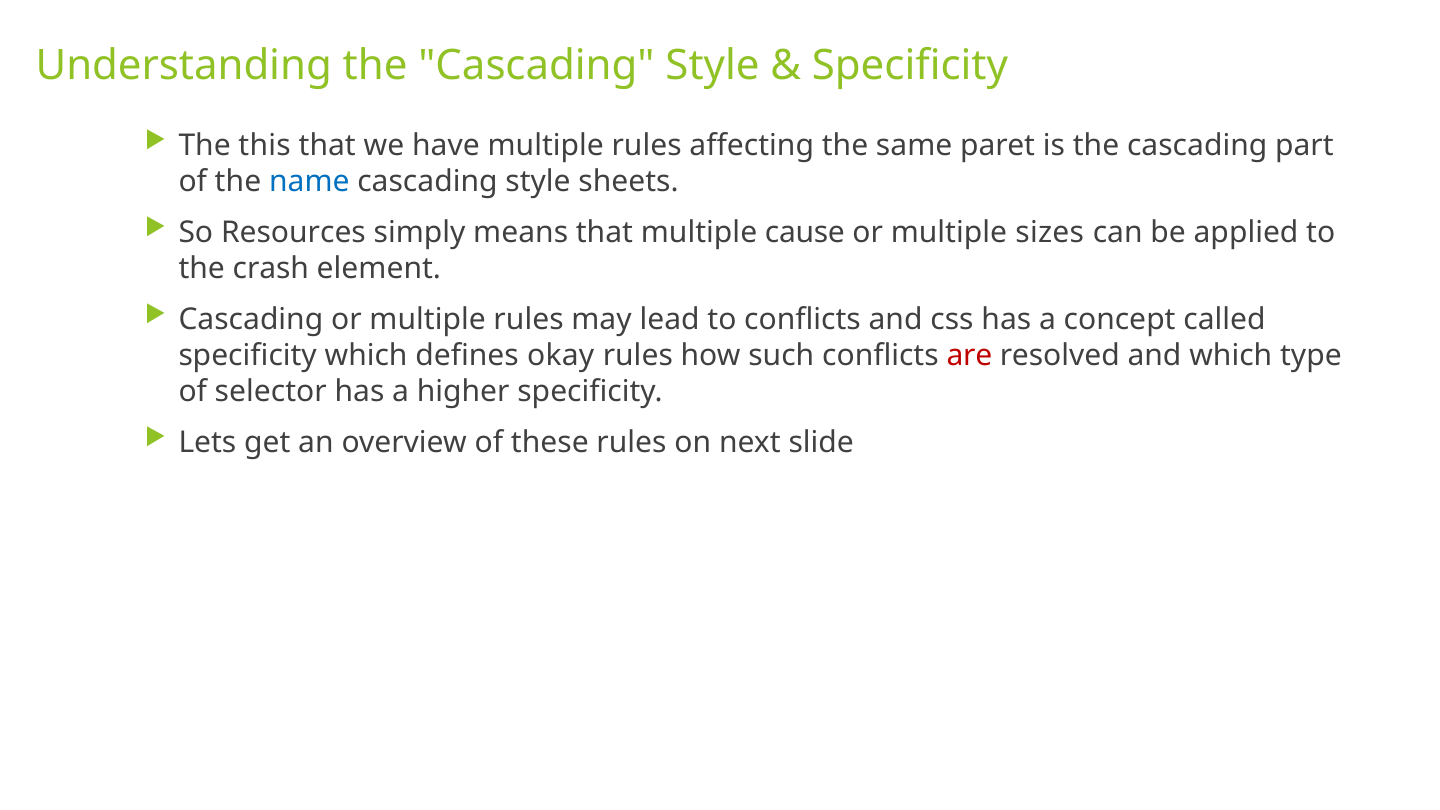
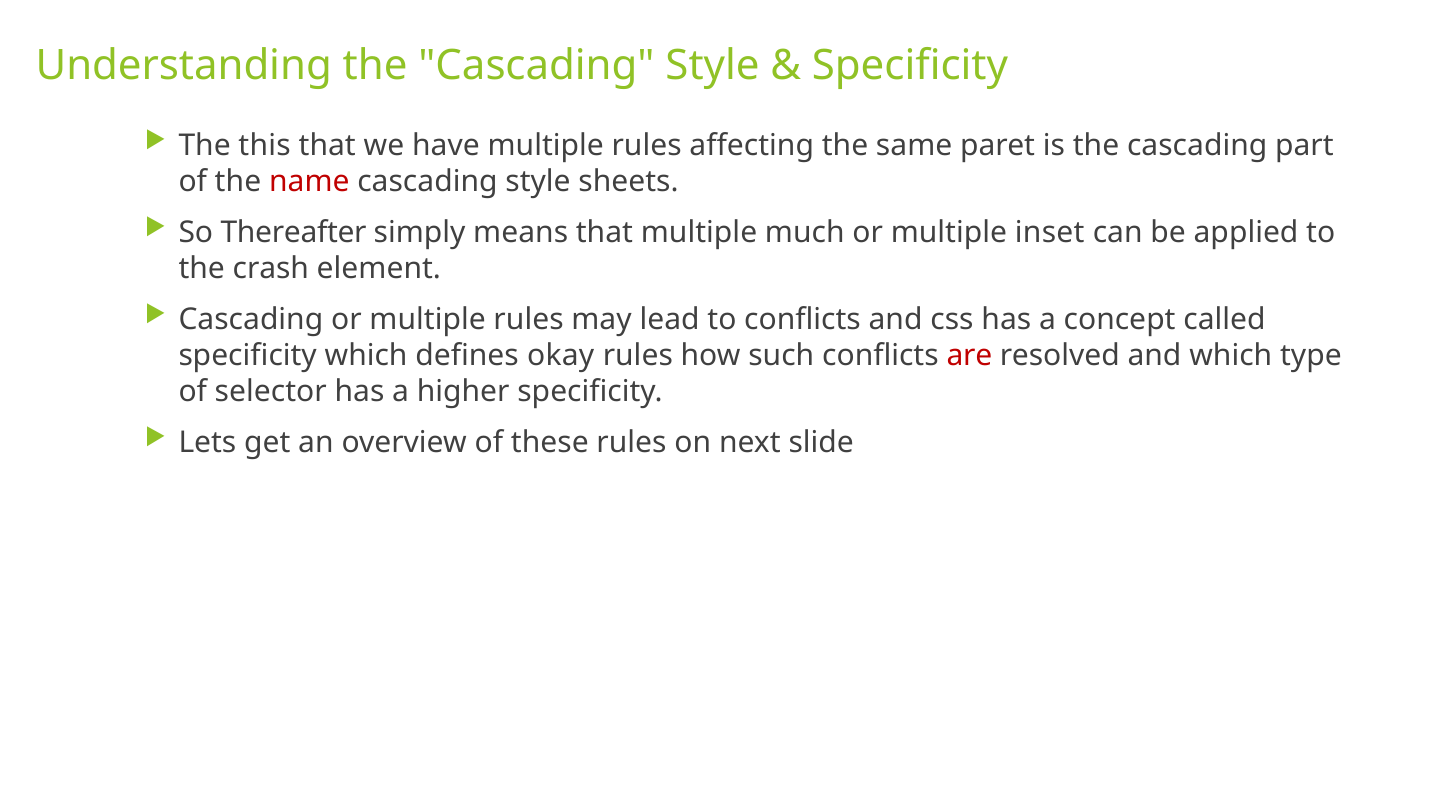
name colour: blue -> red
Resources: Resources -> Thereafter
cause: cause -> much
sizes: sizes -> inset
